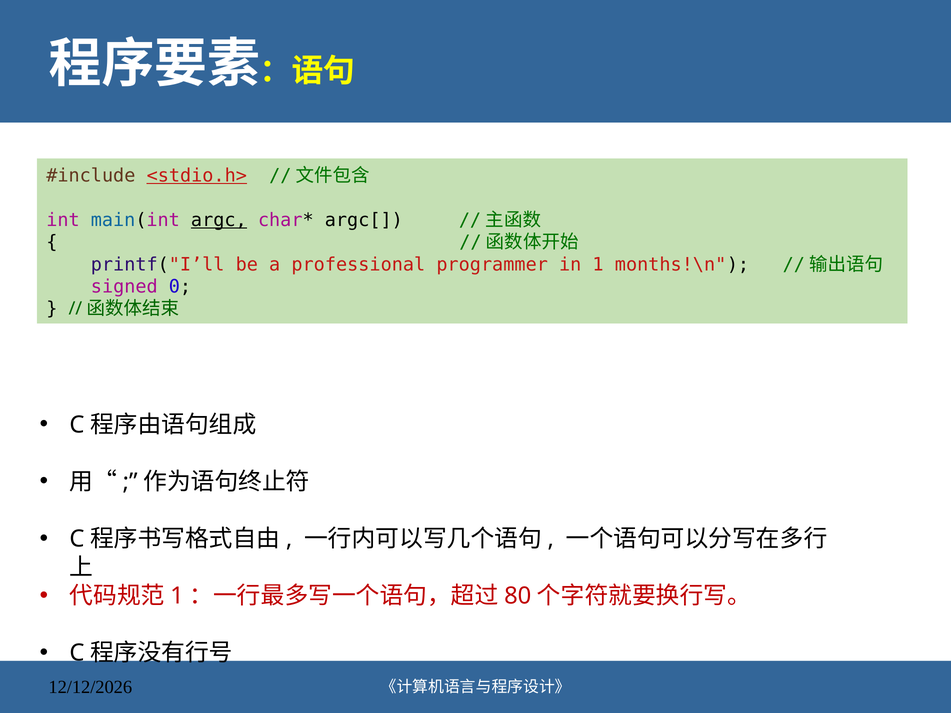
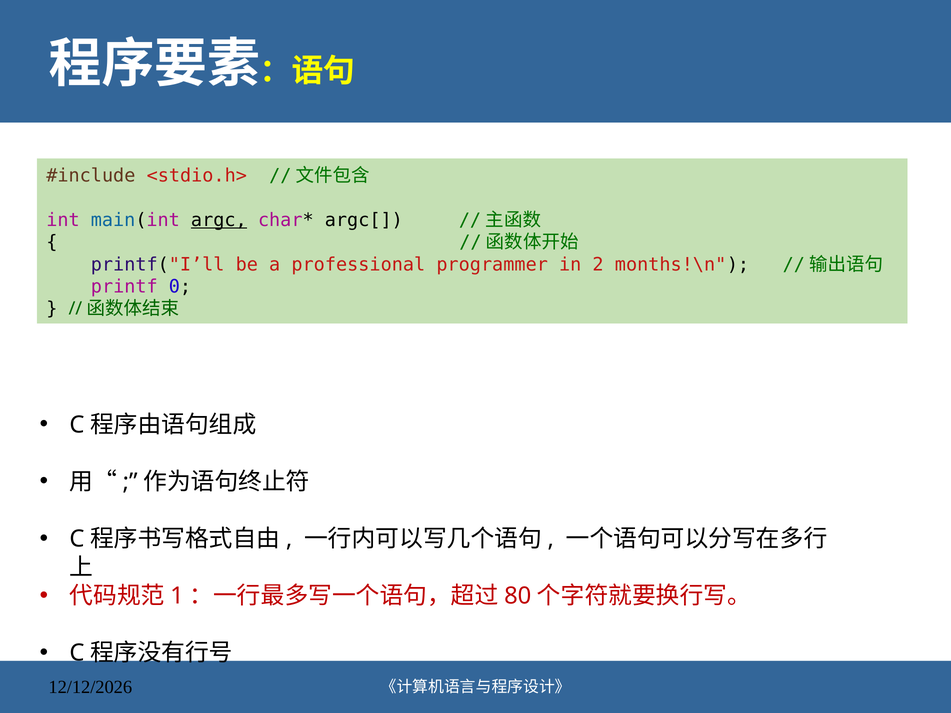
<stdio.h> underline: present -> none
1: 1 -> 2
signed: signed -> printf
